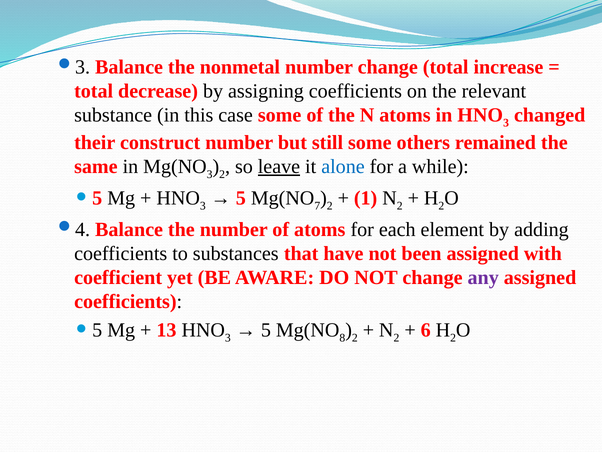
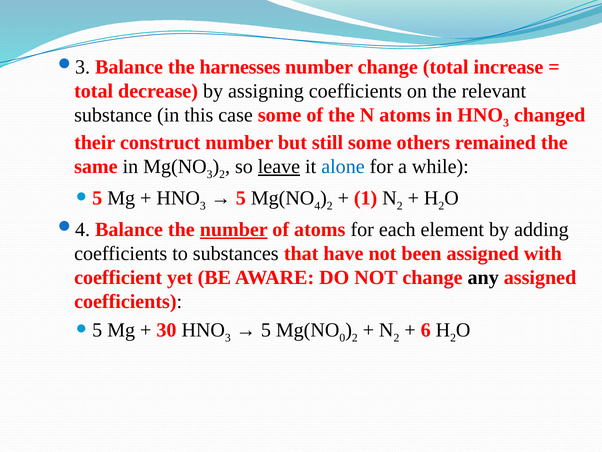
nonmetal: nonmetal -> harnesses
7: 7 -> 4
number at (234, 229) underline: none -> present
any colour: purple -> black
13: 13 -> 30
8: 8 -> 0
